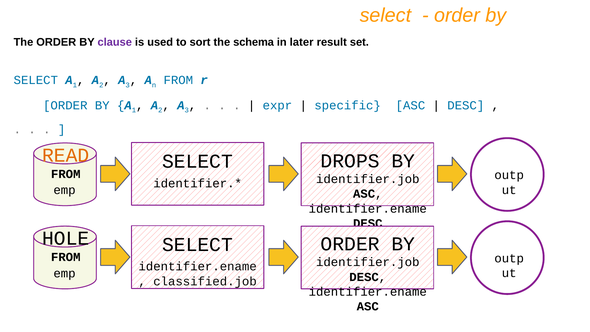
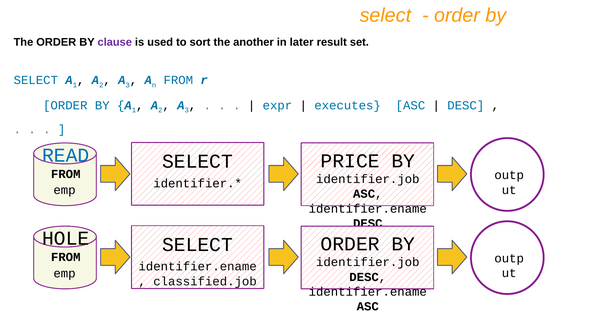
schema: schema -> another
specific: specific -> executes
READ colour: orange -> blue
DROPS: DROPS -> PRICE
